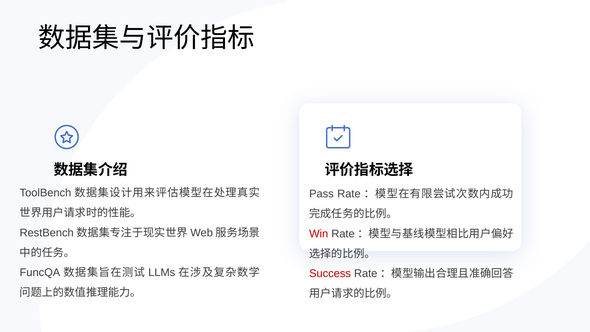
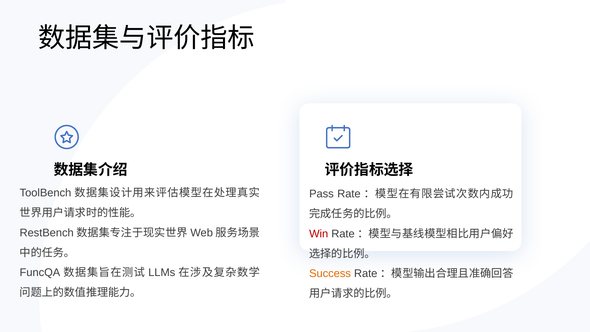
Success colour: red -> orange
